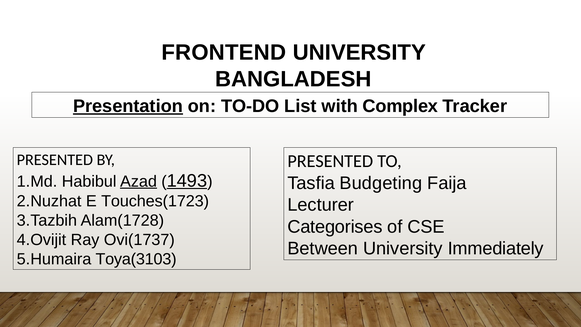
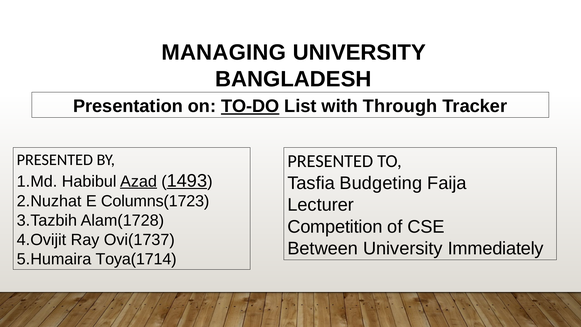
FRONTEND: FRONTEND -> MANAGING
Presentation underline: present -> none
TO-DO underline: none -> present
Complex: Complex -> Through
Touches(1723: Touches(1723 -> Columns(1723
Categorises: Categorises -> Competition
Toya(3103: Toya(3103 -> Toya(1714
